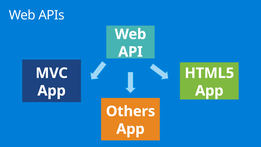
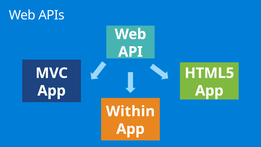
Others: Others -> Within
